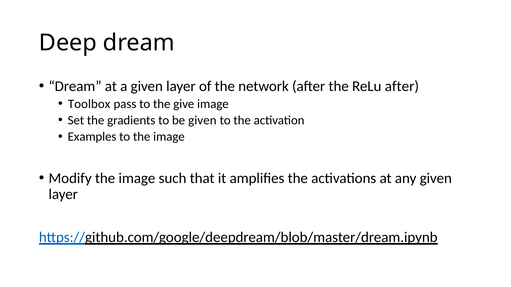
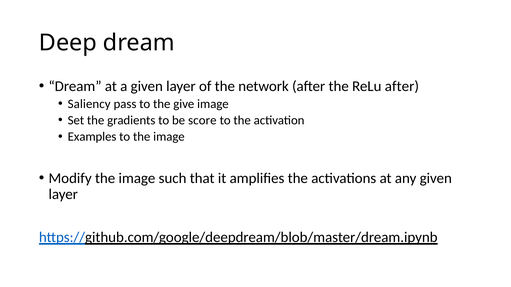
Toolbox: Toolbox -> Saliency
be given: given -> score
